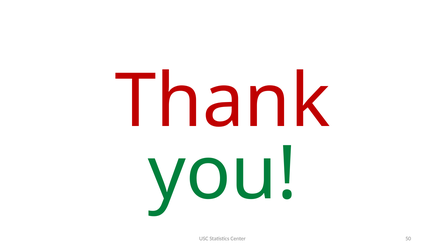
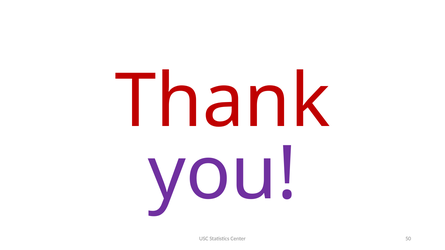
you colour: green -> purple
